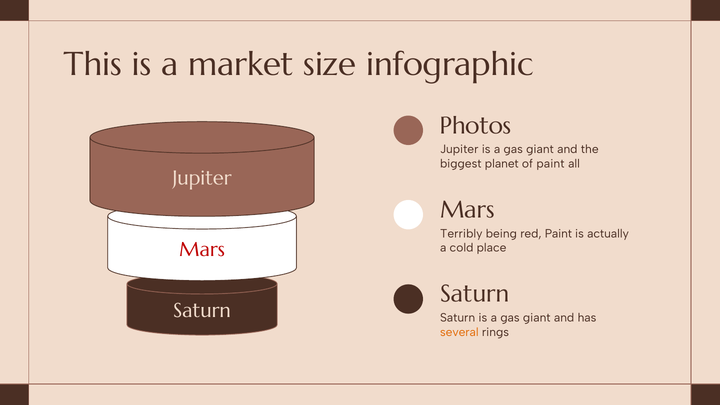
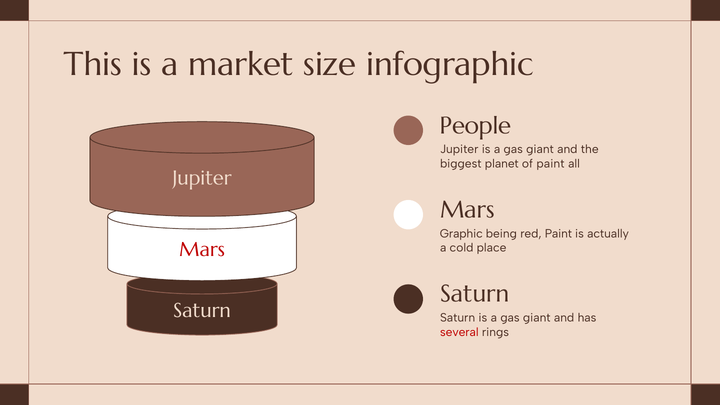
Photos: Photos -> People
Terribly: Terribly -> Graphic
several colour: orange -> red
